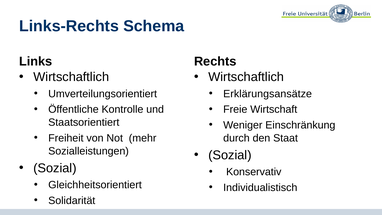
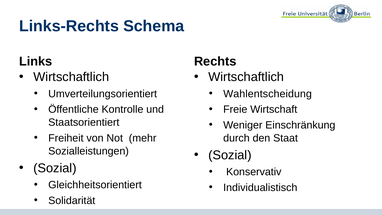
Erklärungsansätze: Erklärungsansätze -> Wahlentscheidung
